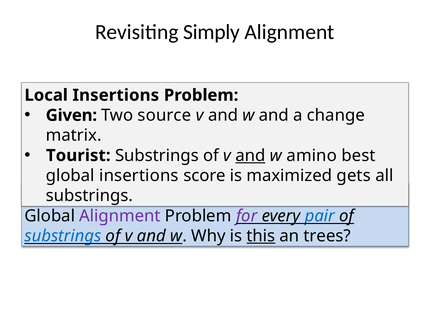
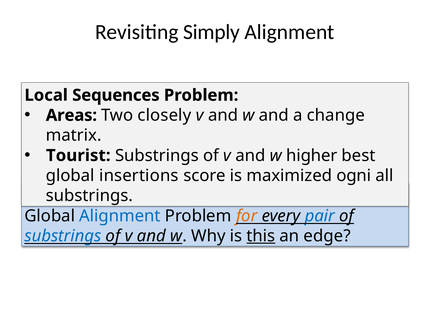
Local Insertions: Insertions -> Sequences
Given: Given -> Areas
source: source -> closely
and at (250, 155) underline: present -> none
amino: amino -> higher
gets: gets -> ogni
Alignment at (120, 215) colour: purple -> blue
for at (247, 215) colour: purple -> orange
trees: trees -> edge
